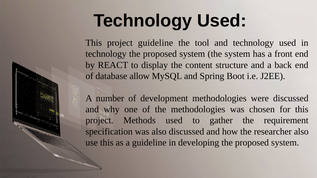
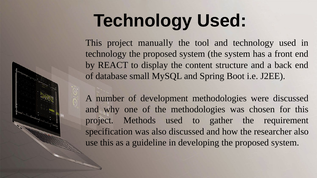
project guideline: guideline -> manually
allow: allow -> small
